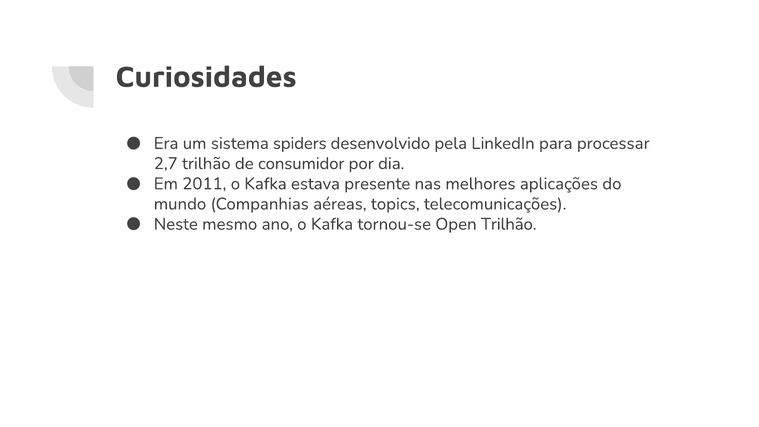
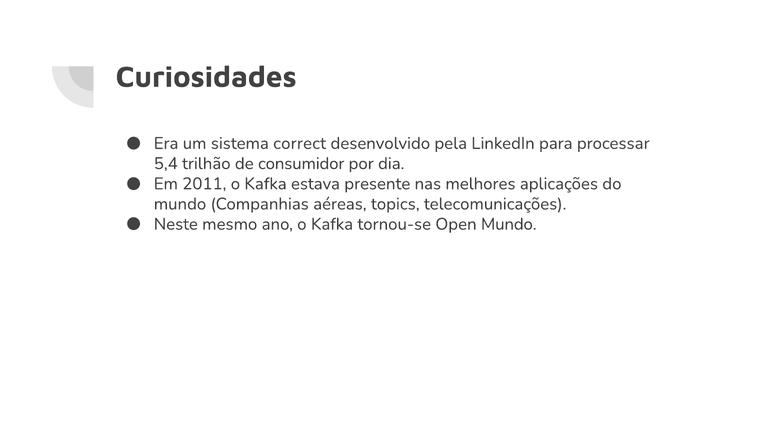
spiders: spiders -> correct
2,7: 2,7 -> 5,4
Open Trilhão: Trilhão -> Mundo
